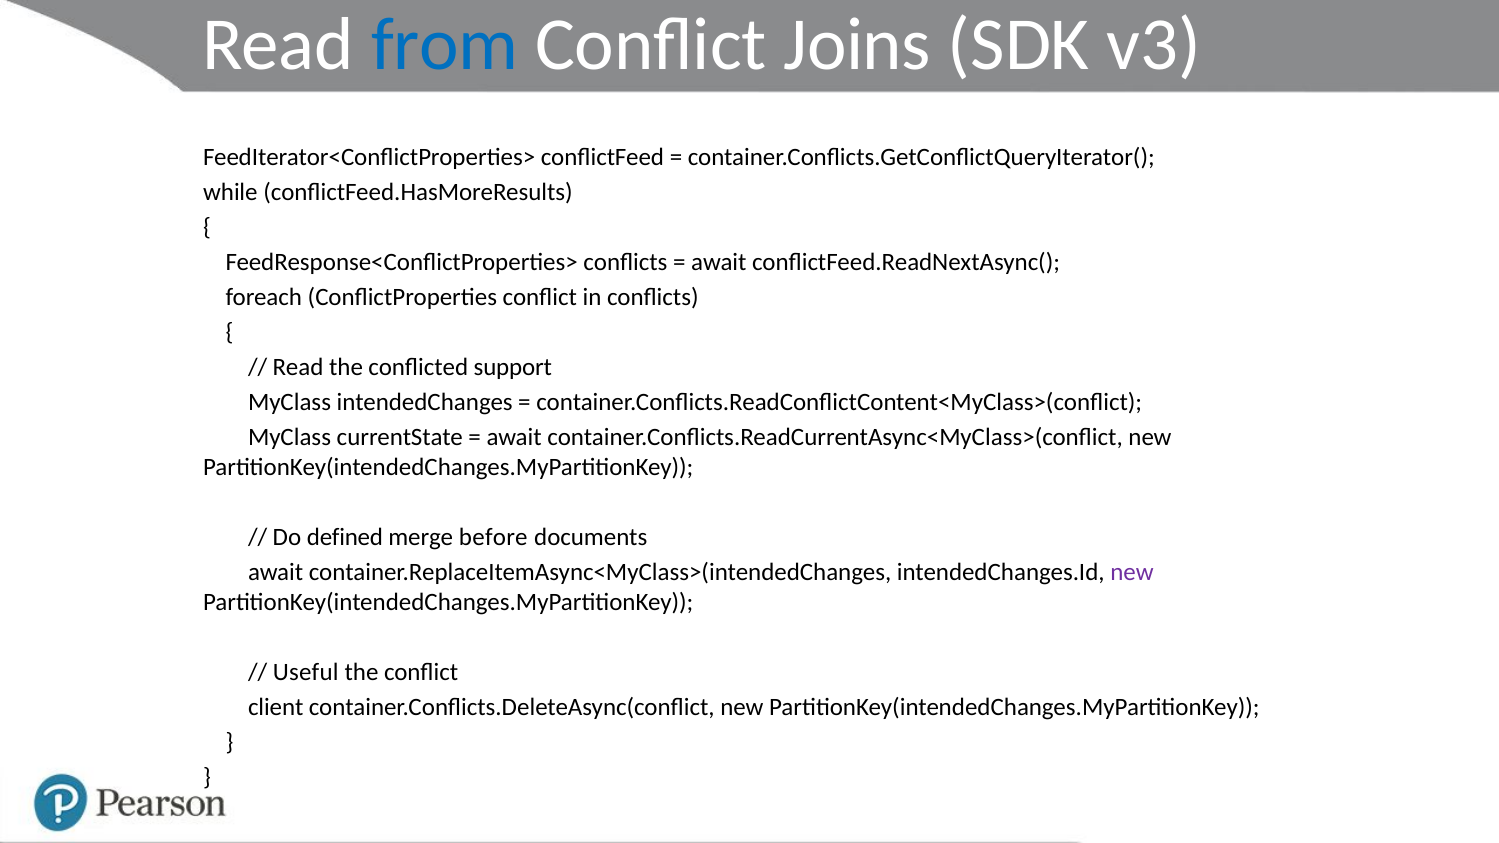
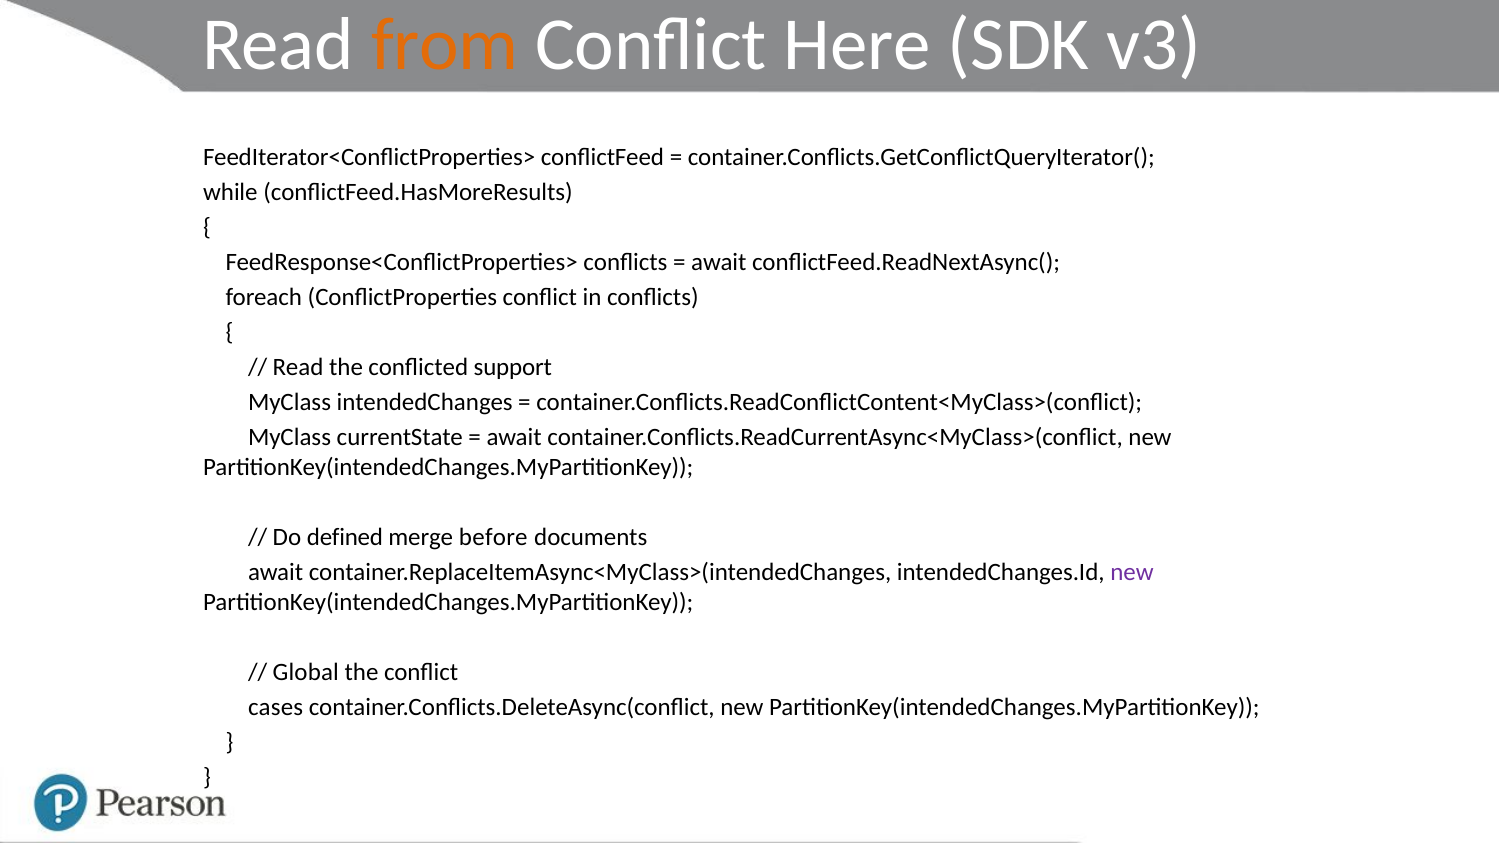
from colour: blue -> orange
Joins: Joins -> Here
Useful: Useful -> Global
client: client -> cases
